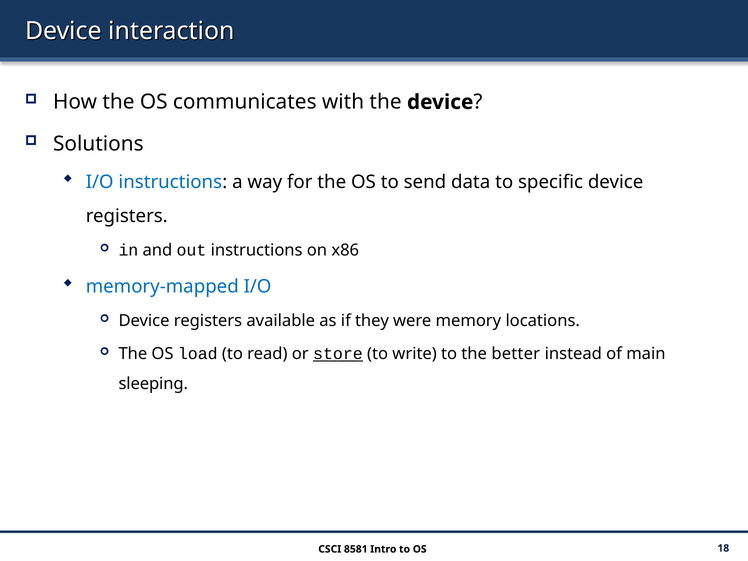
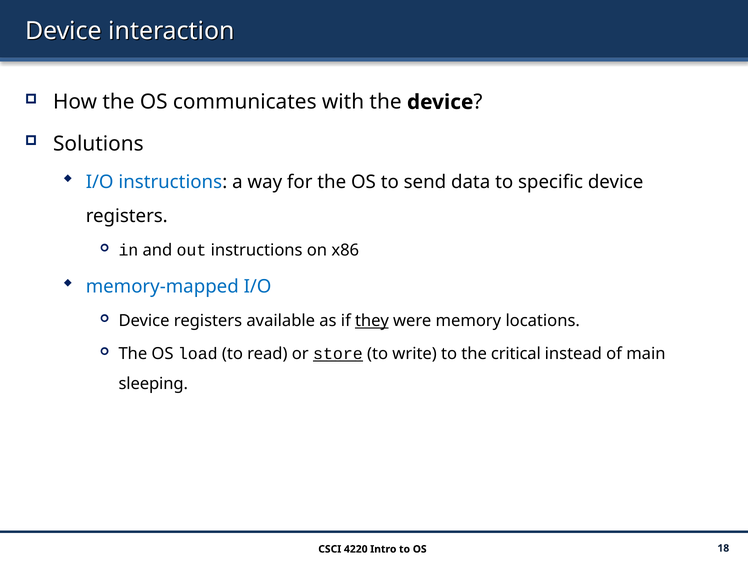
they underline: none -> present
better: better -> critical
8581: 8581 -> 4220
